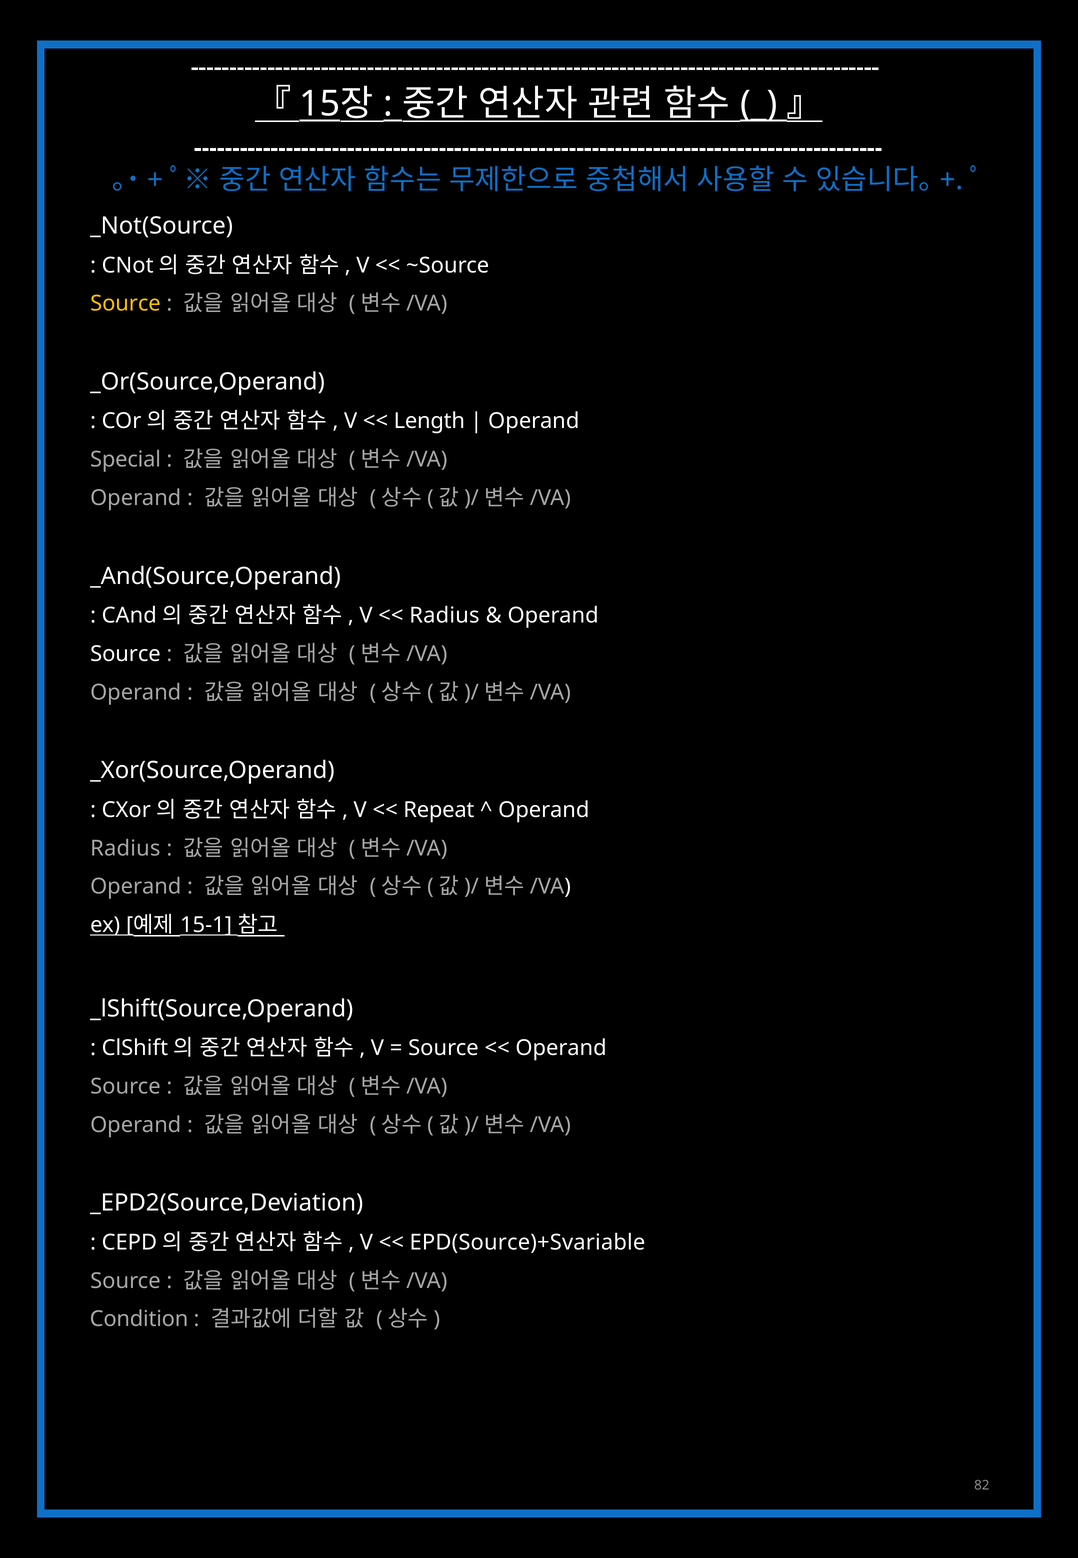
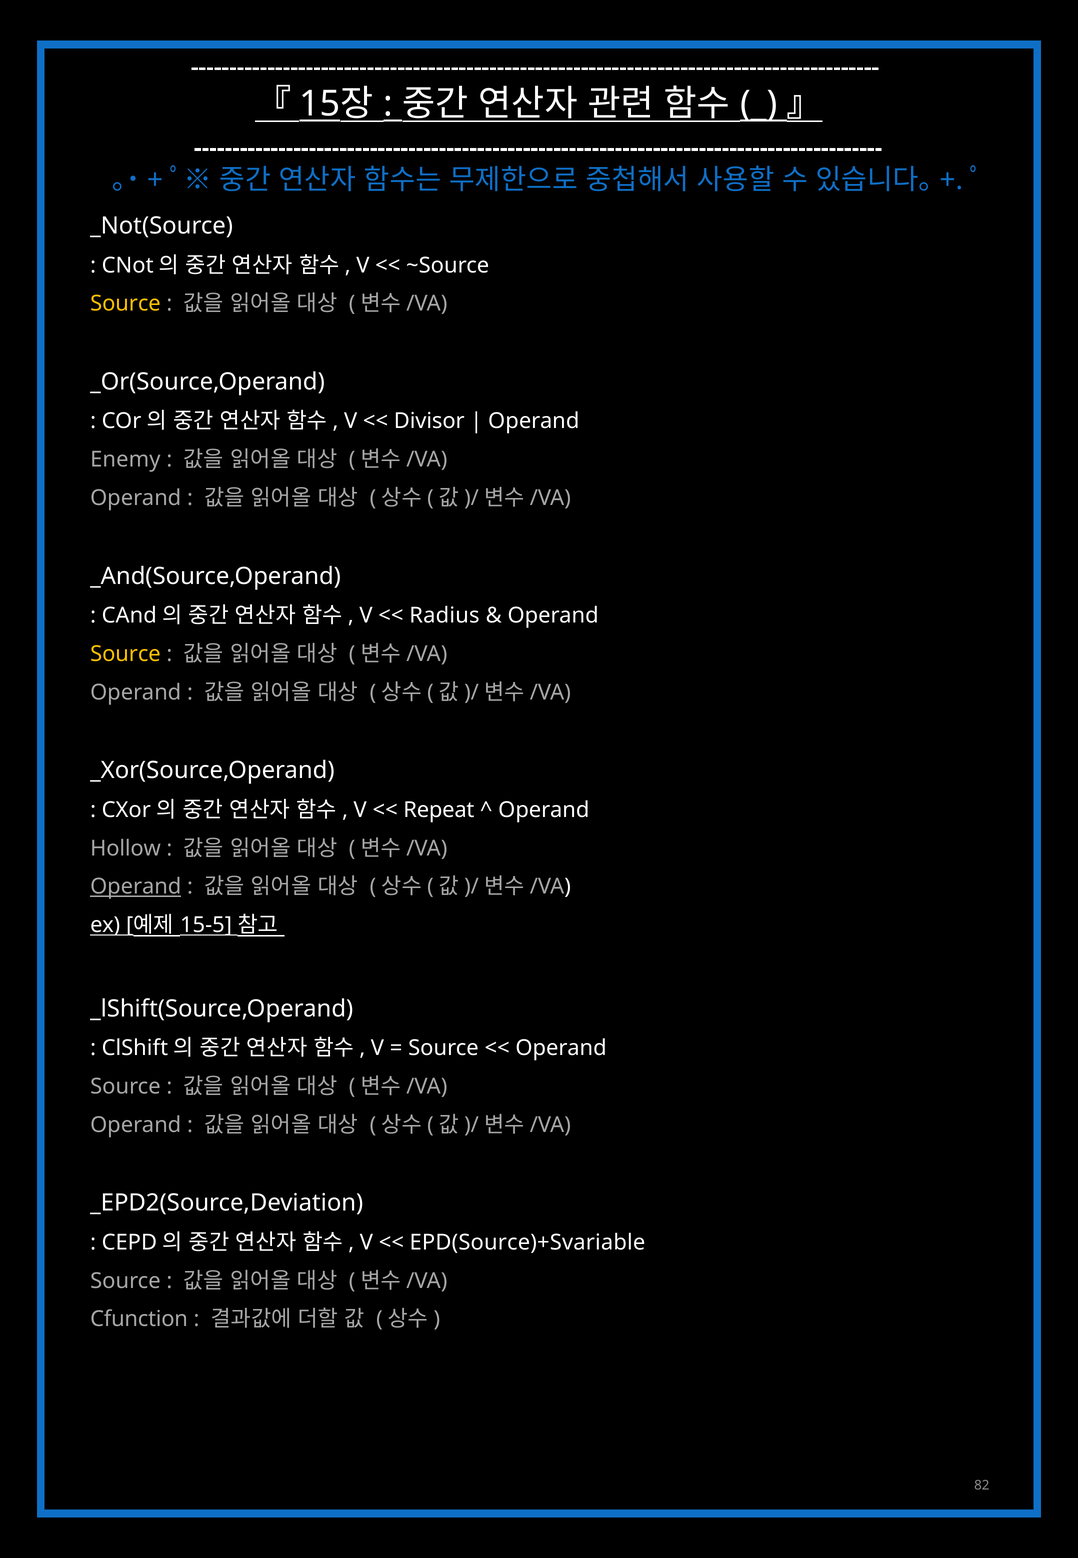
Length: Length -> Divisor
Special: Special -> Enemy
Source at (125, 654) colour: white -> yellow
Radius at (125, 848): Radius -> Hollow
Operand at (136, 886) underline: none -> present
15-1: 15-1 -> 15-5
Condition: Condition -> Cfunction
